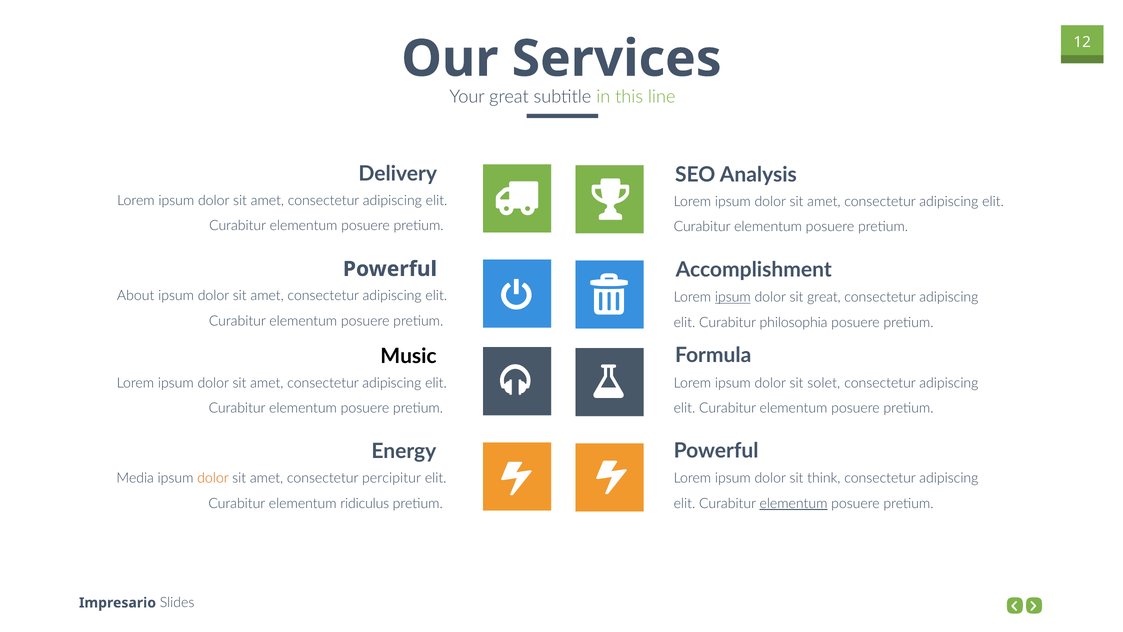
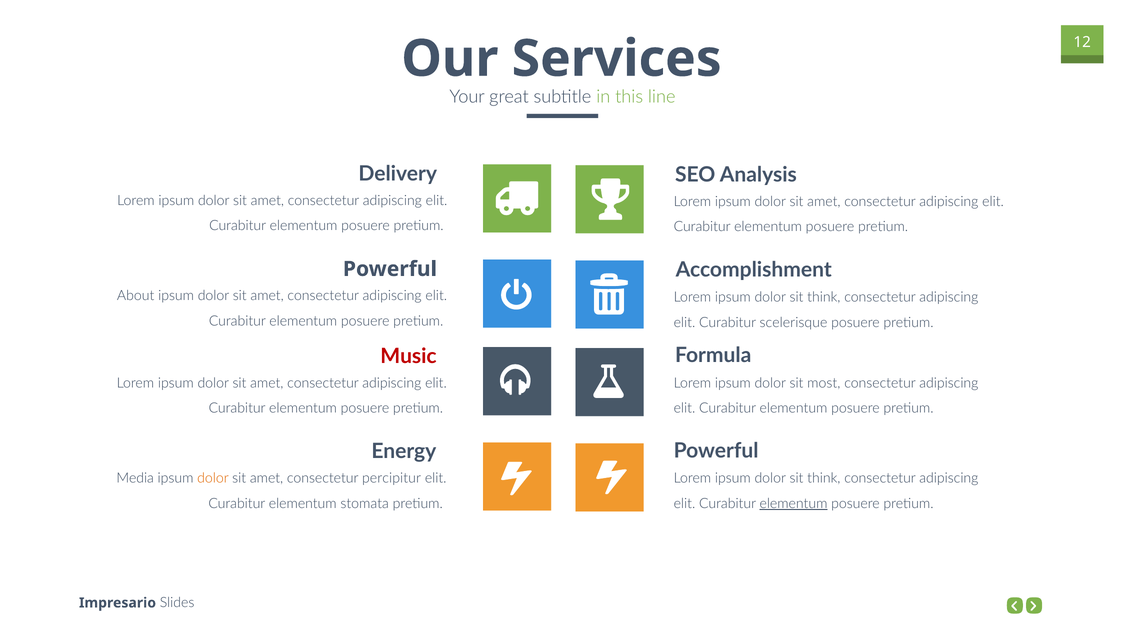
ipsum at (733, 297) underline: present -> none
great at (824, 297): great -> think
philosophia: philosophia -> scelerisque
Music colour: black -> red
solet: solet -> most
ridiculus: ridiculus -> stomata
